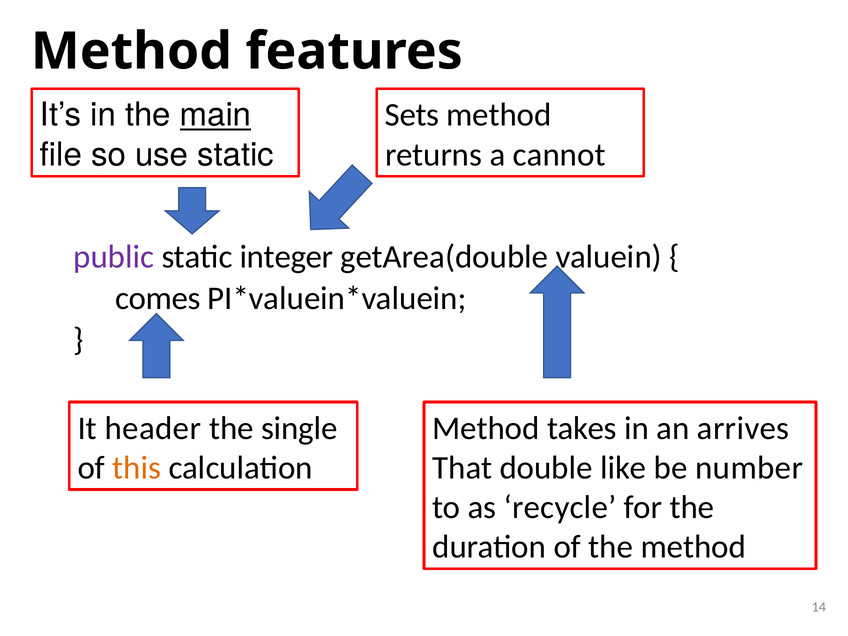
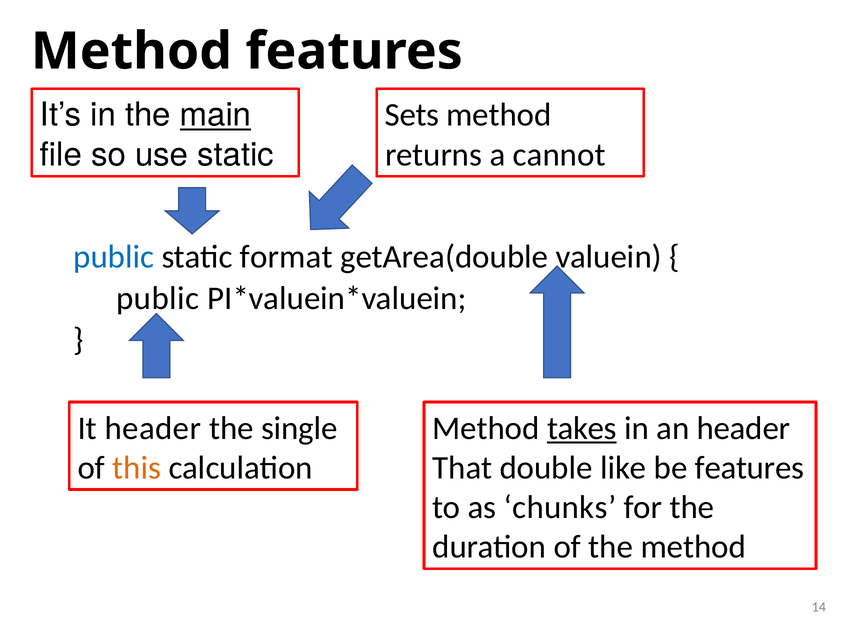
public at (114, 257) colour: purple -> blue
integer: integer -> format
comes at (158, 298): comes -> public
takes underline: none -> present
an arrives: arrives -> header
be number: number -> features
recycle: recycle -> chunks
